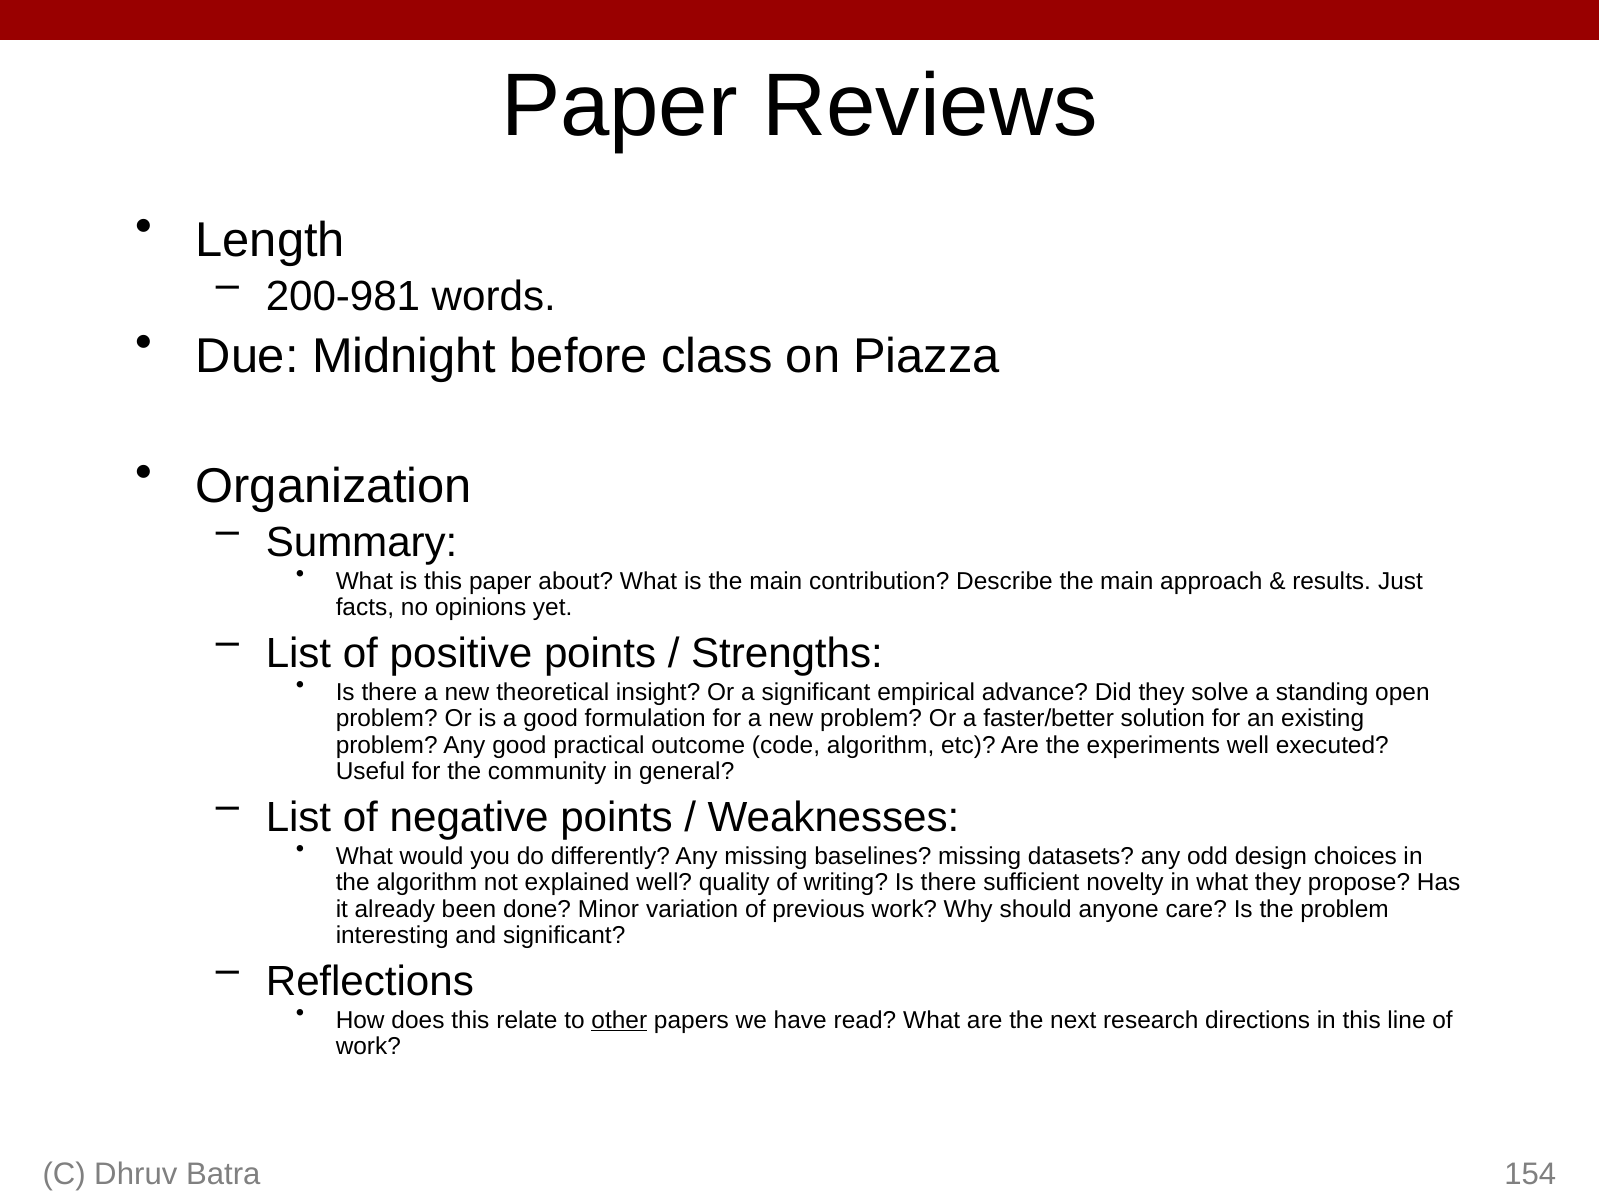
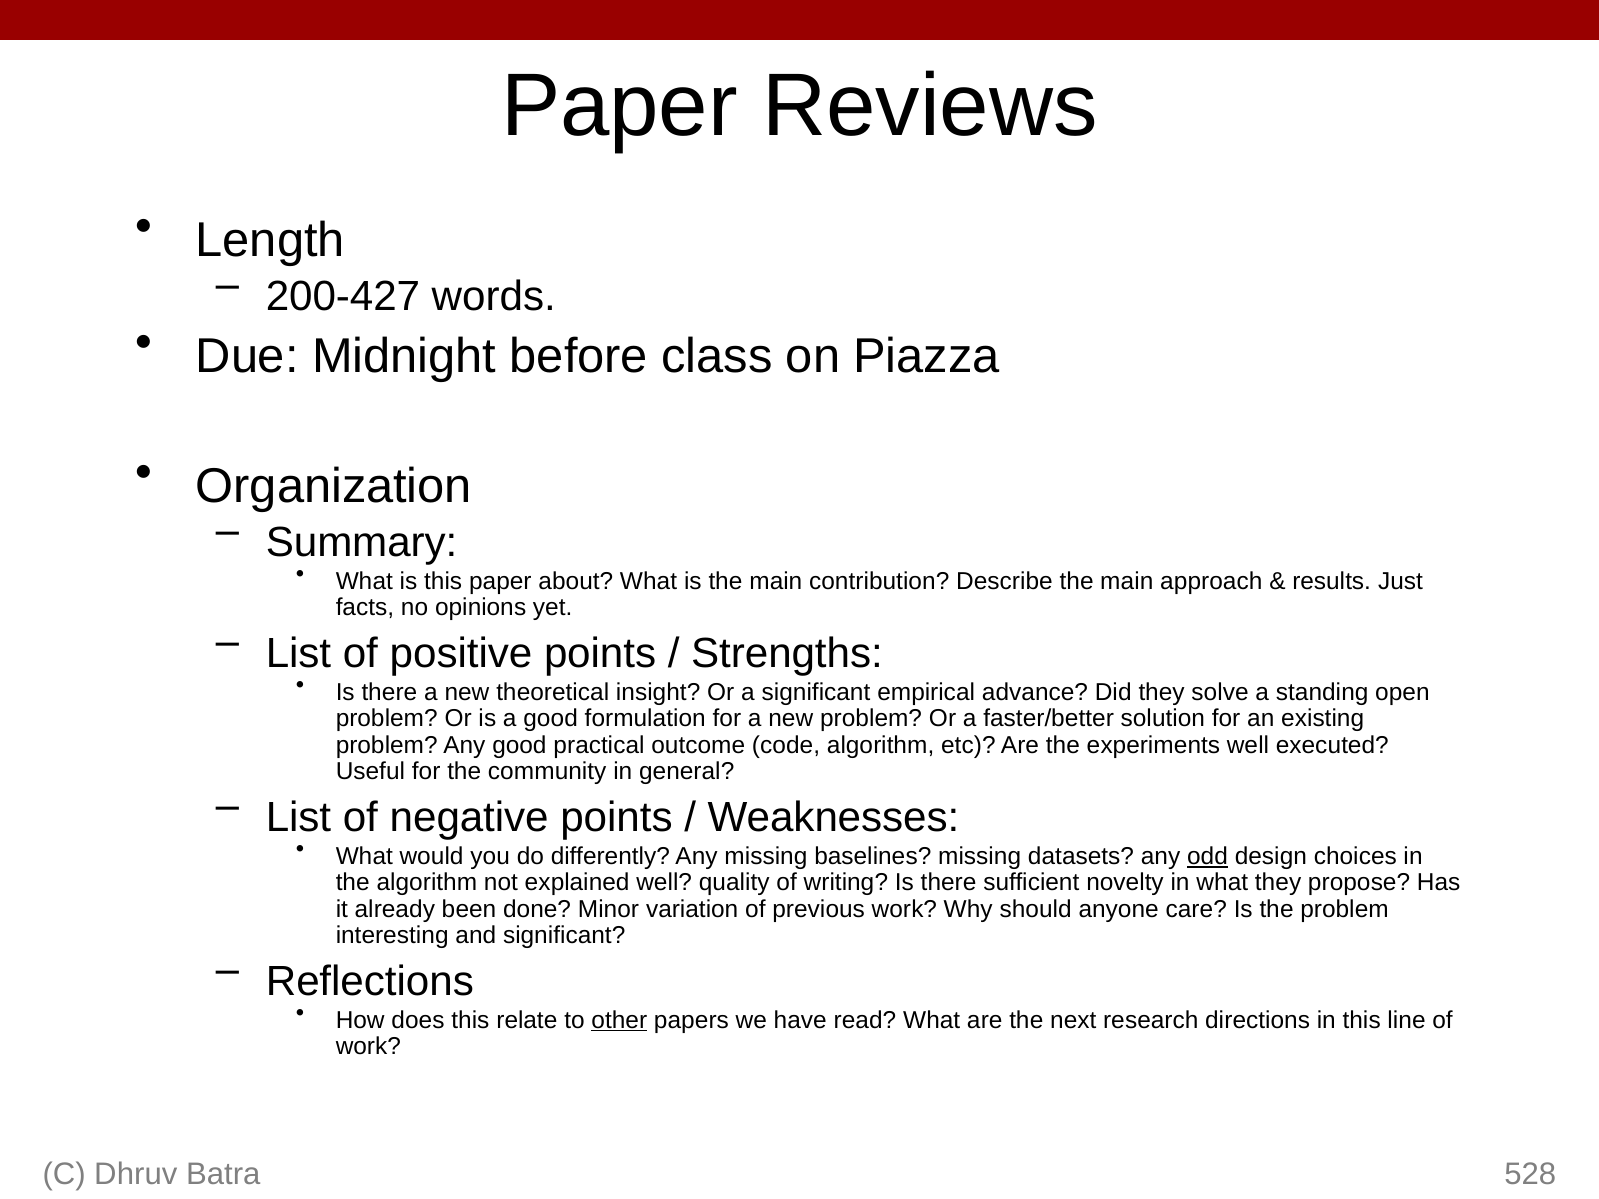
200-981: 200-981 -> 200-427
odd underline: none -> present
154: 154 -> 528
